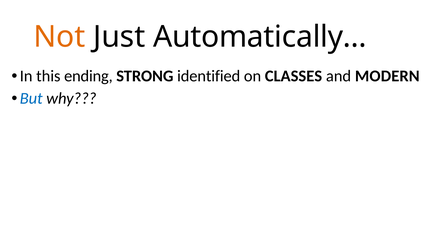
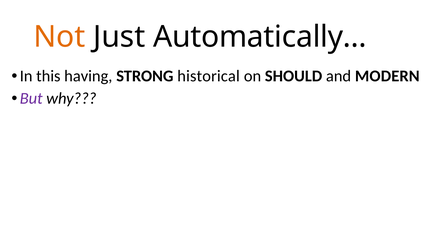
ending: ending -> having
identified: identified -> historical
CLASSES: CLASSES -> SHOULD
But colour: blue -> purple
